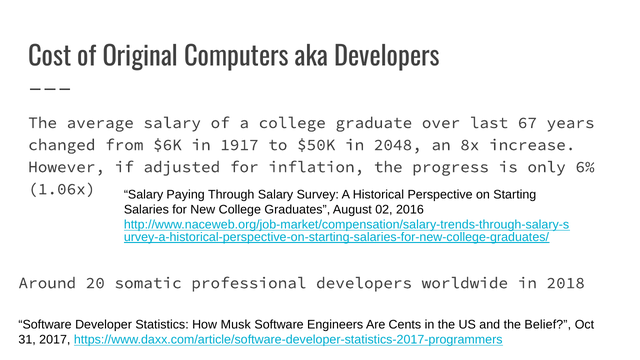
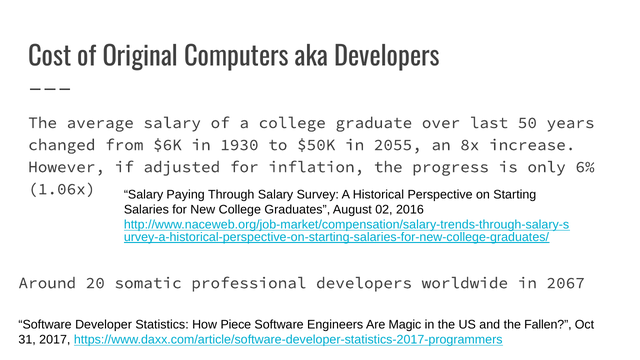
67: 67 -> 50
1917: 1917 -> 1930
2048: 2048 -> 2055
2018: 2018 -> 2067
Musk: Musk -> Piece
Cents: Cents -> Magic
Belief: Belief -> Fallen
